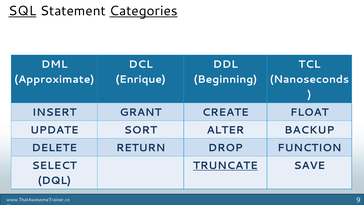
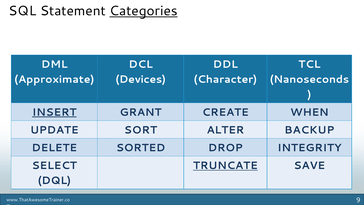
SQL underline: present -> none
Enrique: Enrique -> Devices
Beginning: Beginning -> Character
INSERT underline: none -> present
FLOAT: FLOAT -> WHEN
RETURN: RETURN -> SORTED
FUNCTION: FUNCTION -> INTEGRITY
